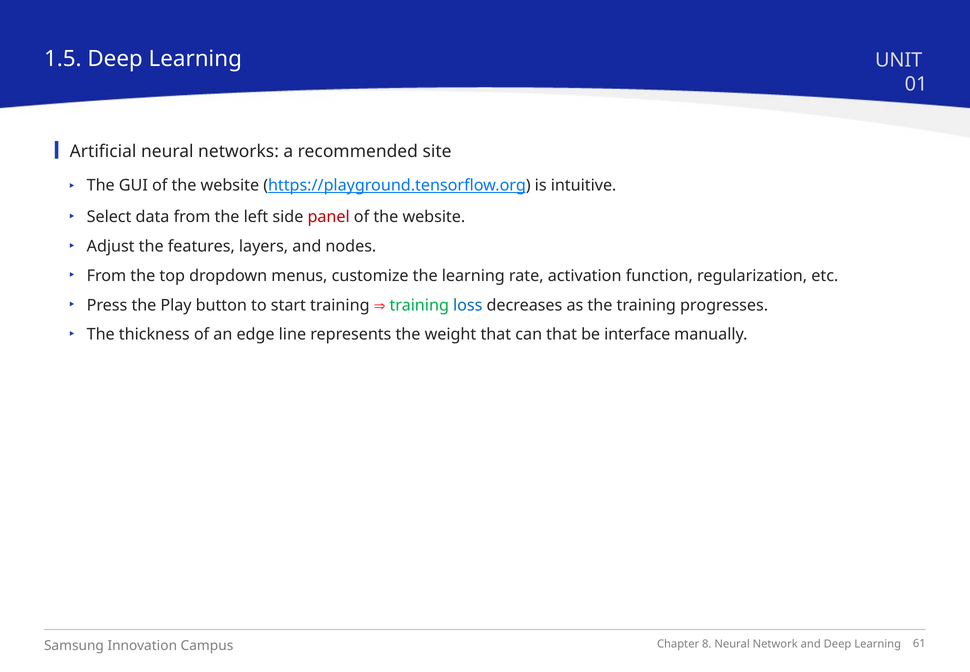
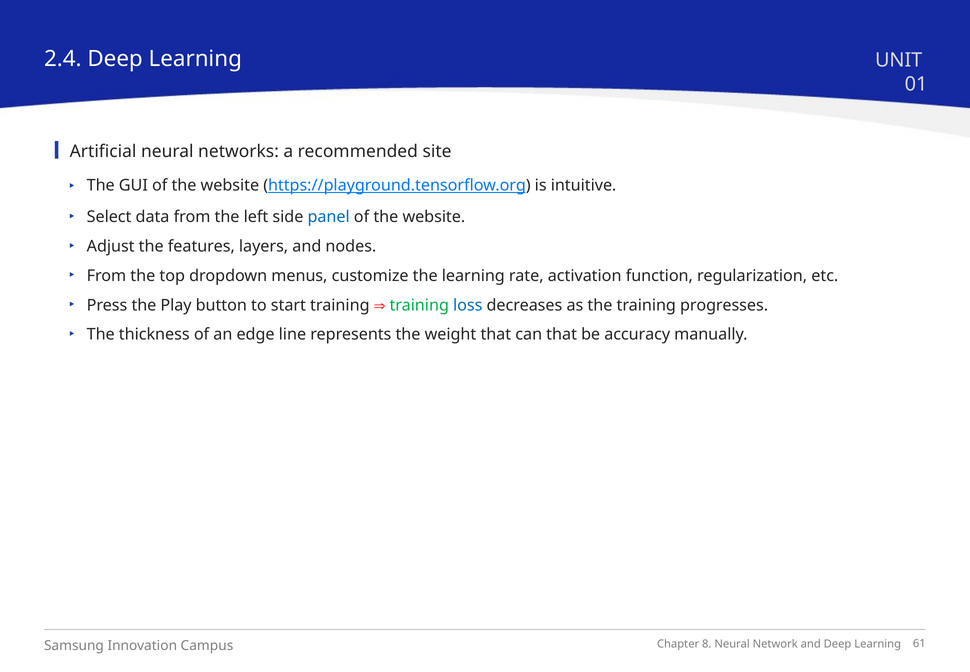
1.5: 1.5 -> 2.4
panel colour: red -> blue
interface: interface -> accuracy
